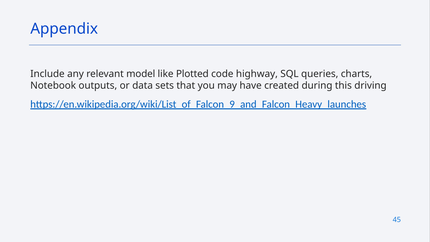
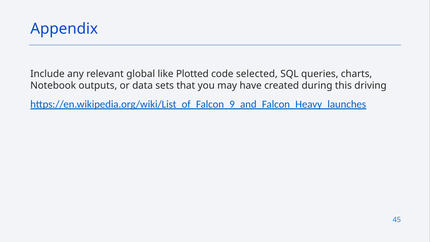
model: model -> global
highway: highway -> selected
